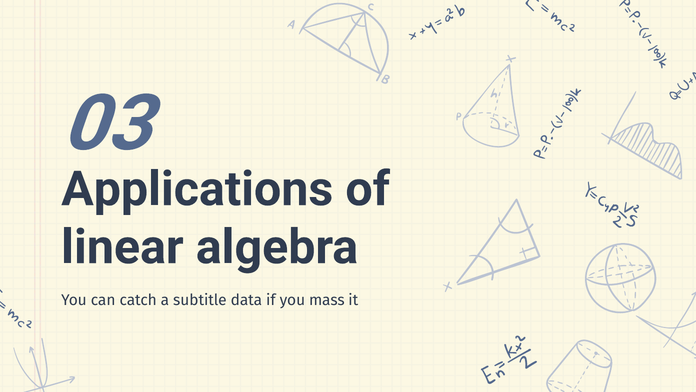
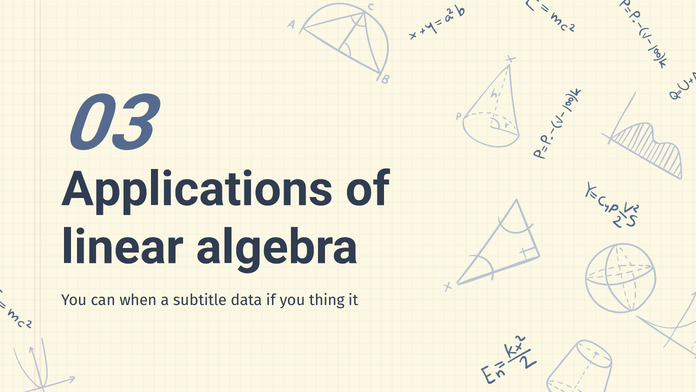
catch: catch -> when
mass: mass -> thing
